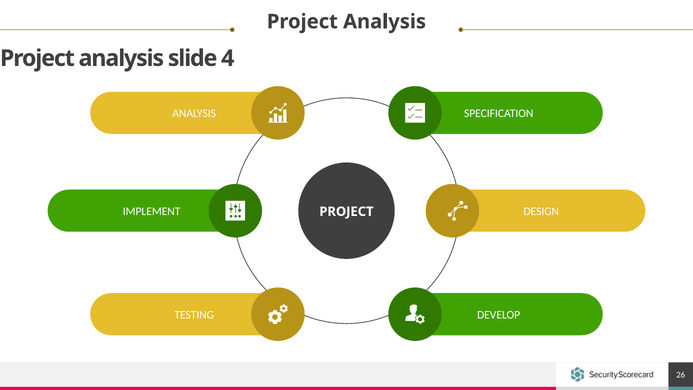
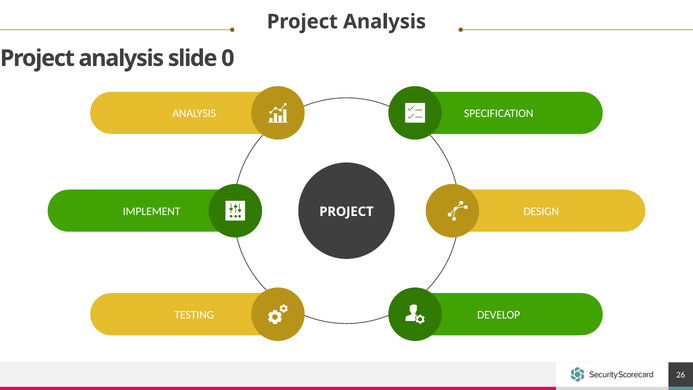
4: 4 -> 0
